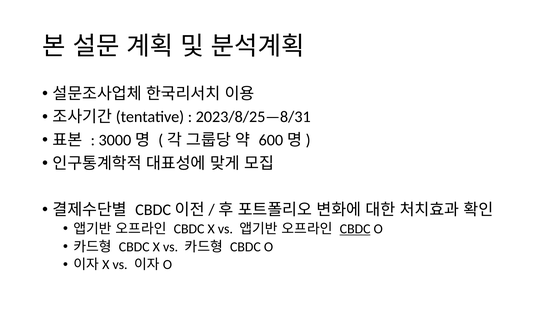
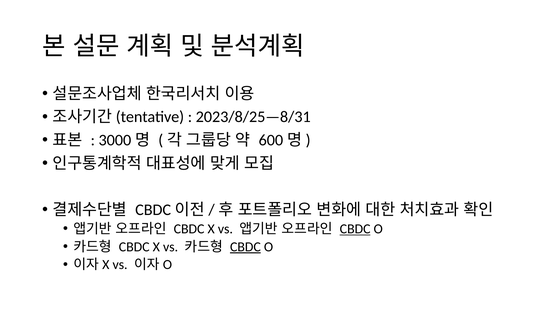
CBDC at (245, 247) underline: none -> present
